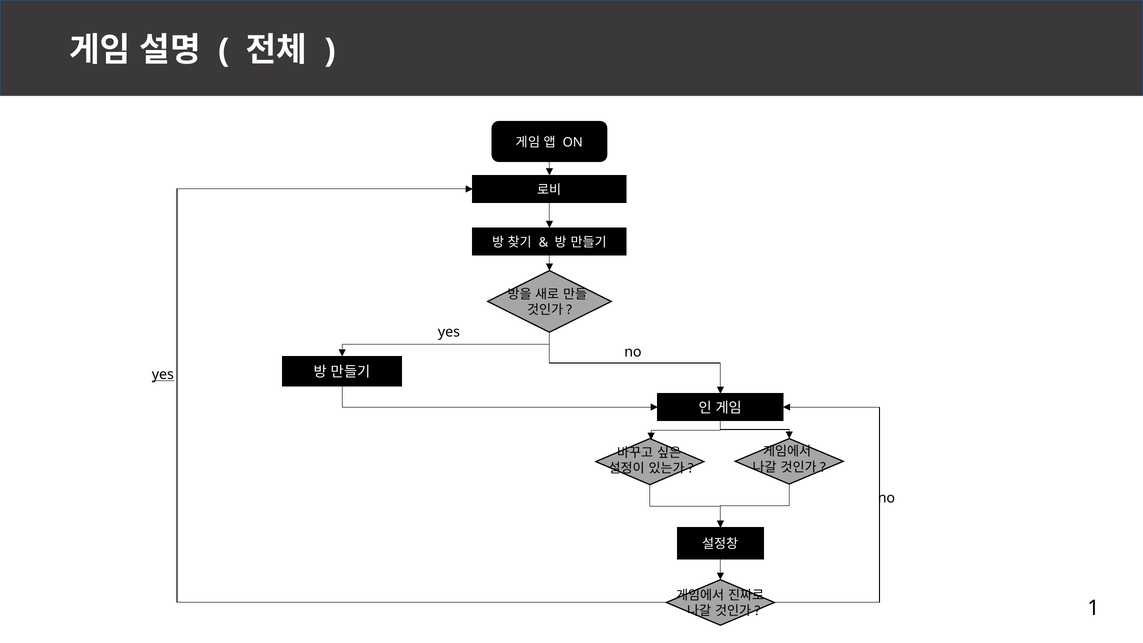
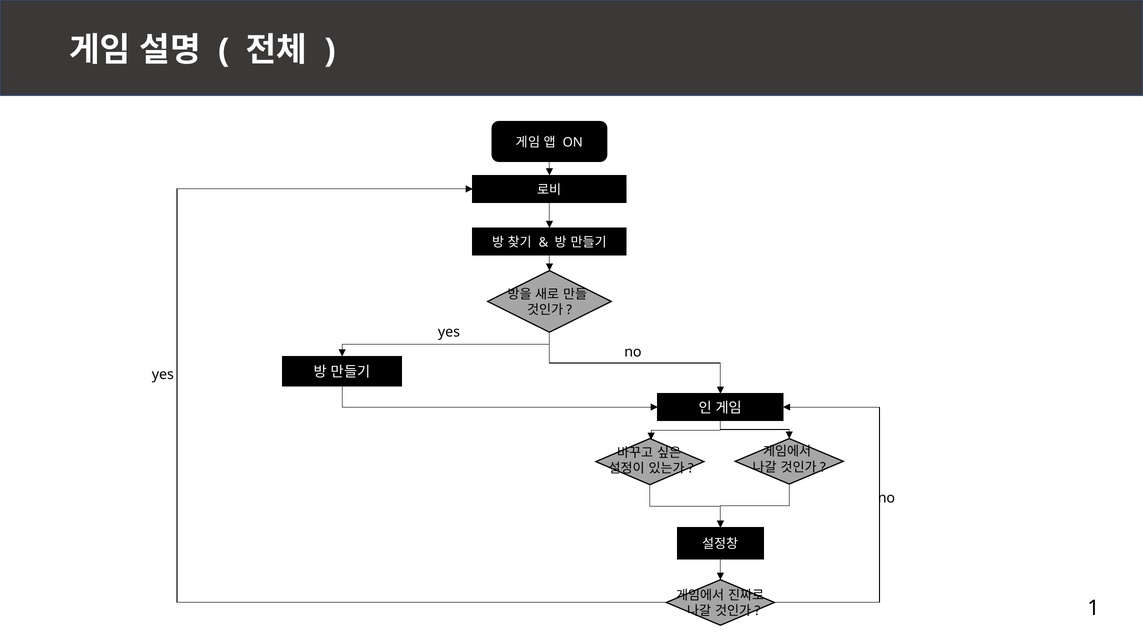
yes at (163, 375) underline: present -> none
